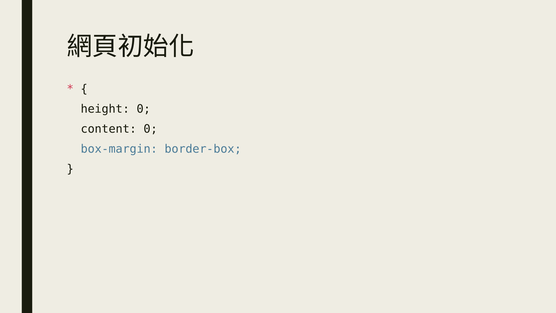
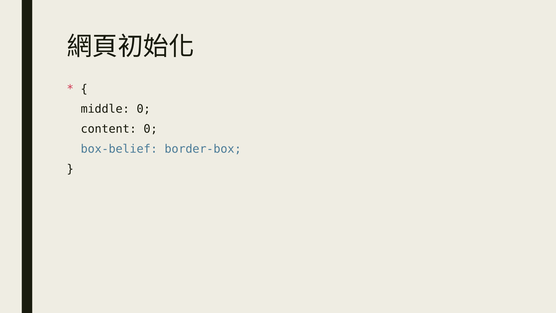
height: height -> middle
box-margin: box-margin -> box-belief
